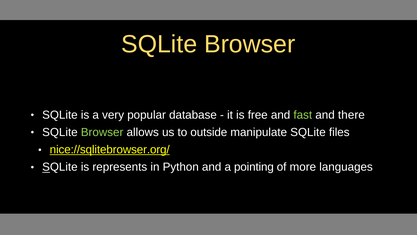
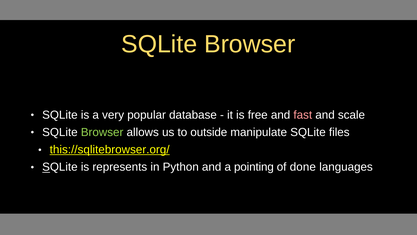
fast colour: light green -> pink
there: there -> scale
nice://sqlitebrowser.org/: nice://sqlitebrowser.org/ -> this://sqlitebrowser.org/
more: more -> done
